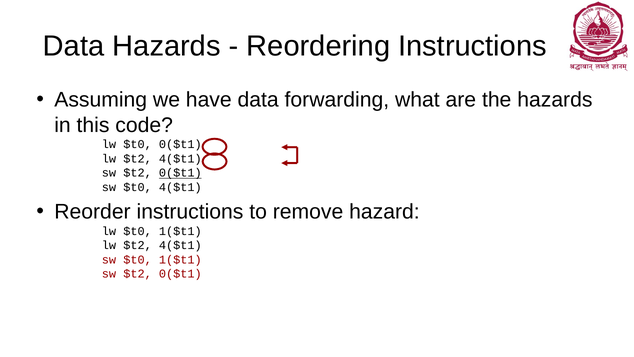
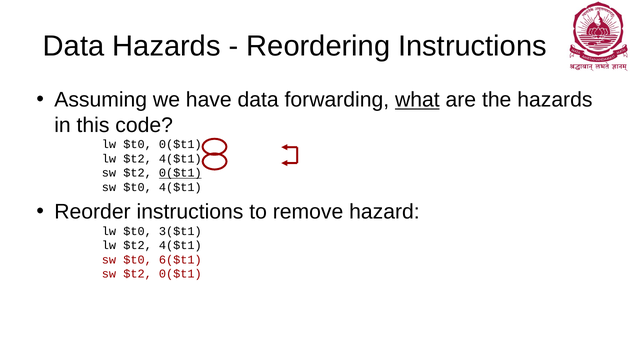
what underline: none -> present
lw $t0 1($t1: 1($t1 -> 3($t1
sw $t0 1($t1: 1($t1 -> 6($t1
